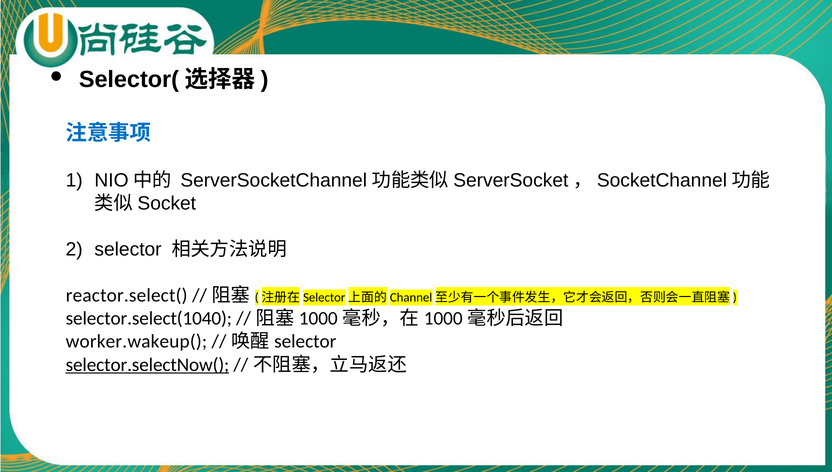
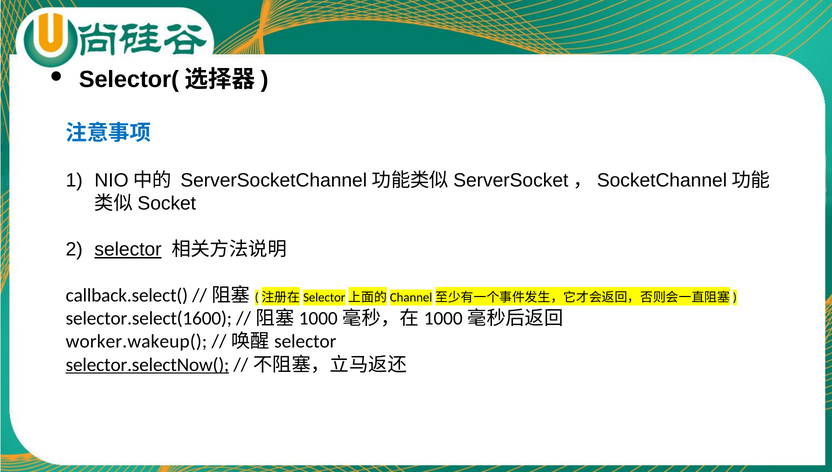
selector underline: none -> present
reactor.select(: reactor.select( -> callback.select(
selector.select(1040: selector.select(1040 -> selector.select(1600
